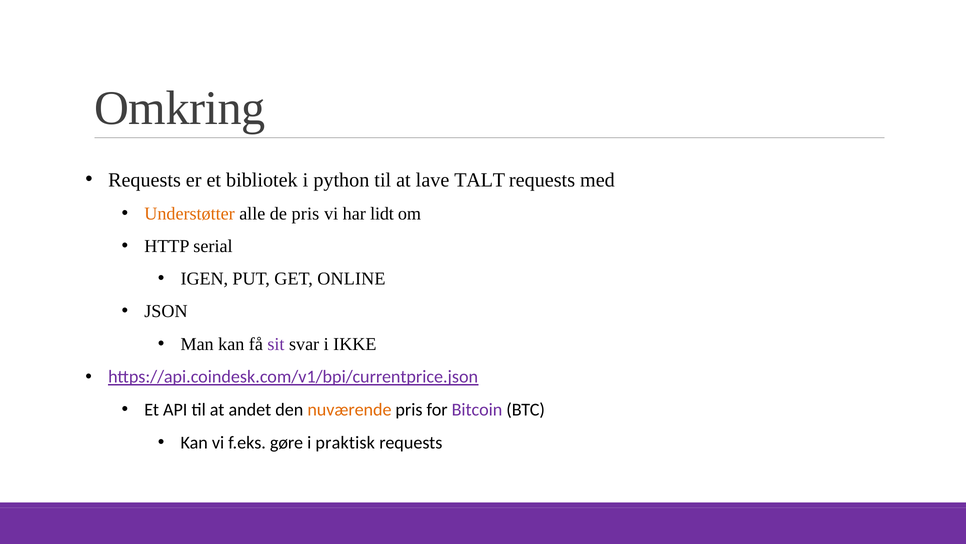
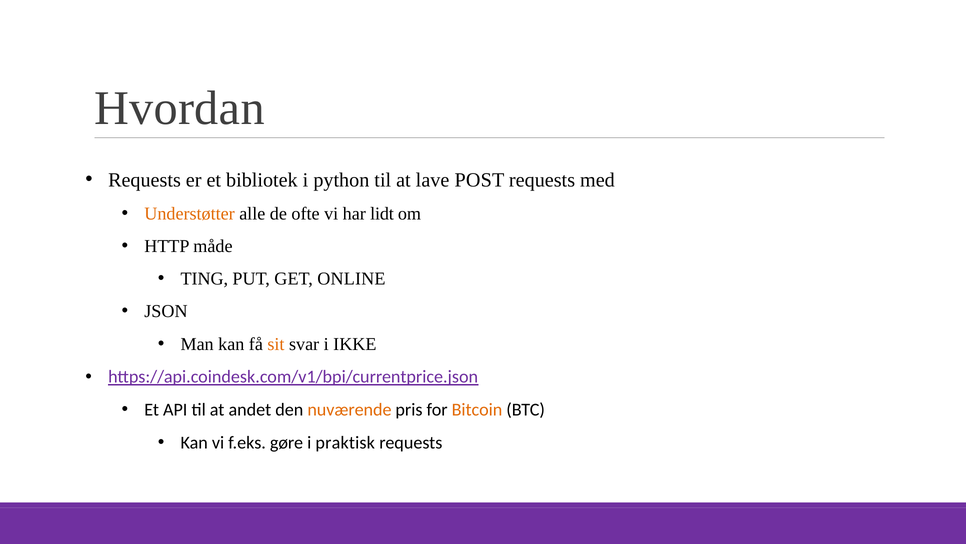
Omkring: Omkring -> Hvordan
TALT: TALT -> POST
de pris: pris -> ofte
serial: serial -> måde
IGEN: IGEN -> TING
sit colour: purple -> orange
Bitcoin colour: purple -> orange
